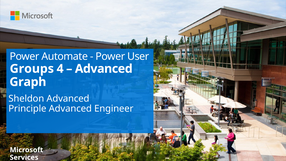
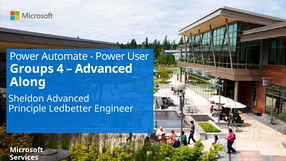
Graph: Graph -> Along
Principle Advanced: Advanced -> Ledbetter
